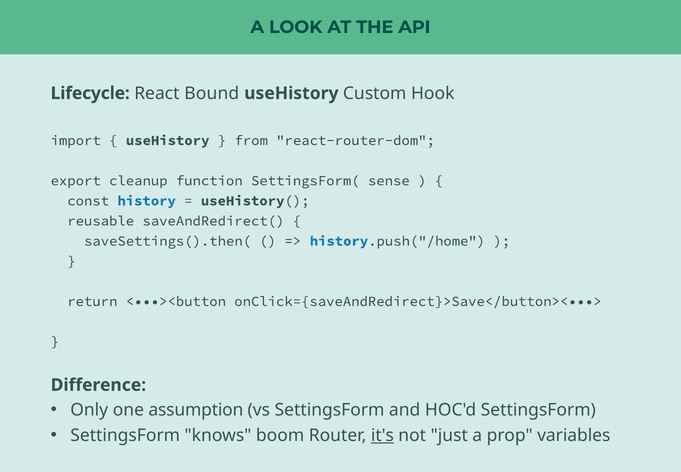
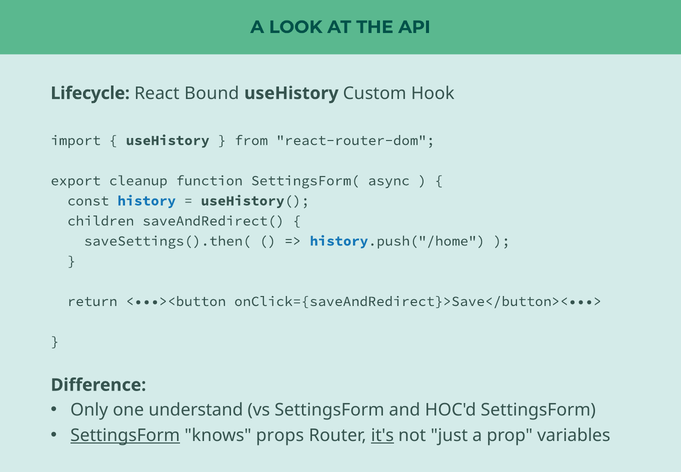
sense: sense -> async
reusable: reusable -> children
assumption: assumption -> understand
SettingsForm at (125, 435) underline: none -> present
boom: boom -> props
